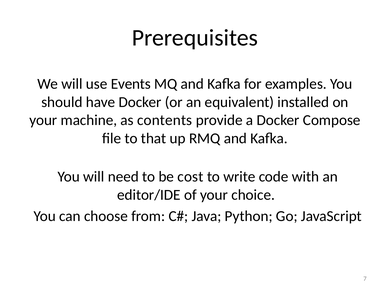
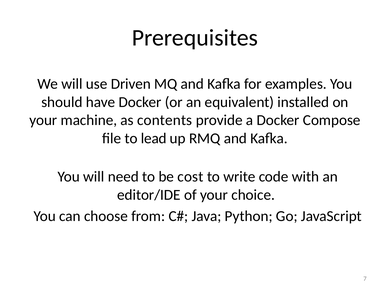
Events: Events -> Driven
that: that -> lead
